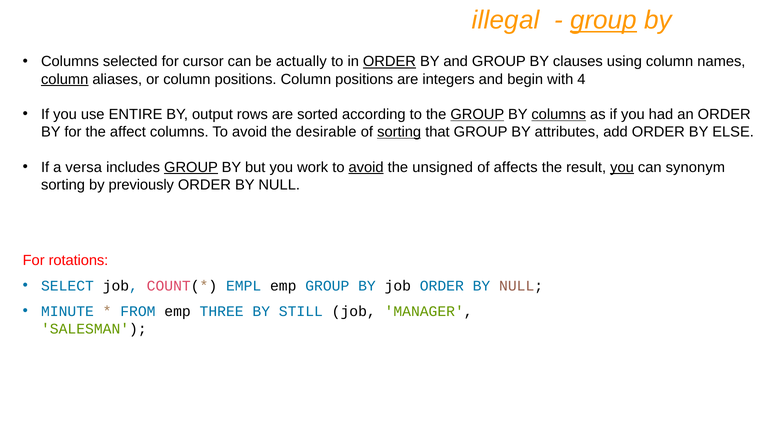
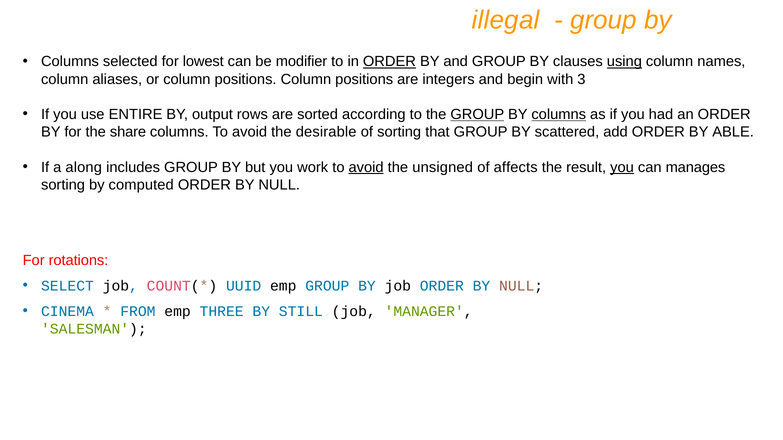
group at (604, 20) underline: present -> none
cursor: cursor -> lowest
actually: actually -> modifier
using underline: none -> present
column at (65, 79) underline: present -> none
4: 4 -> 3
affect: affect -> share
sorting at (399, 132) underline: present -> none
attributes: attributes -> scattered
ELSE: ELSE -> ABLE
versa: versa -> along
GROUP at (191, 167) underline: present -> none
synonym: synonym -> manages
previously: previously -> computed
EMPL: EMPL -> UUID
MINUTE: MINUTE -> CINEMA
